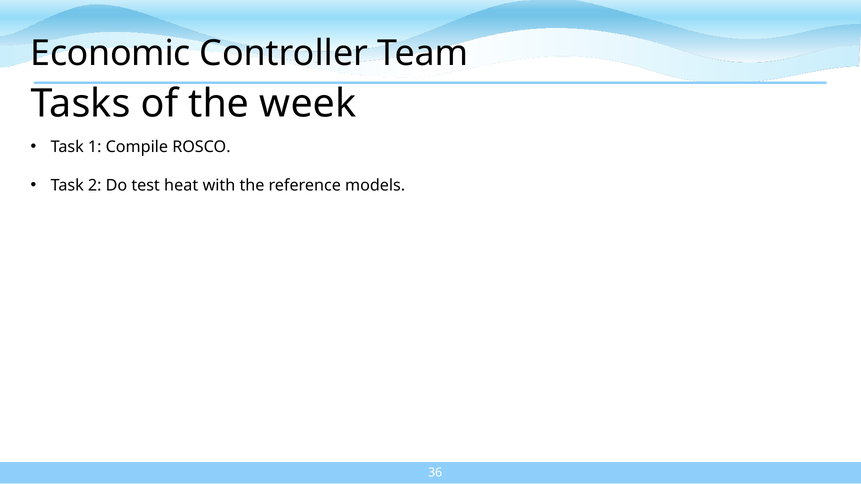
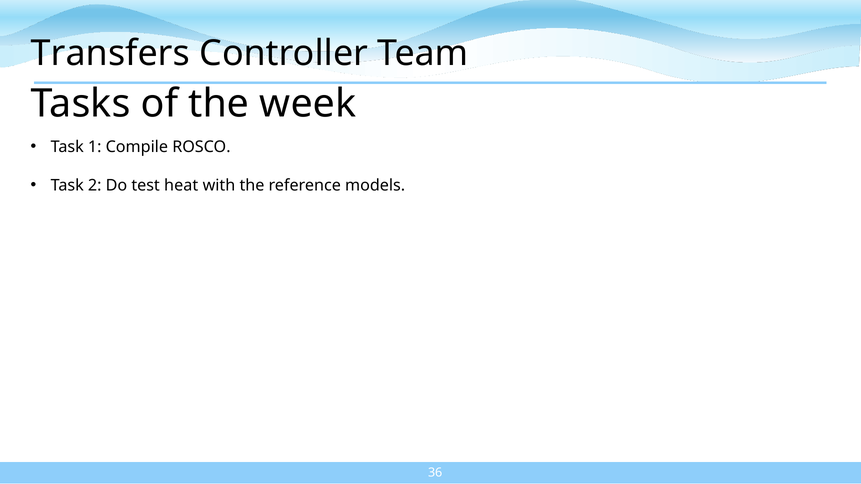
Economic: Economic -> Transfers
